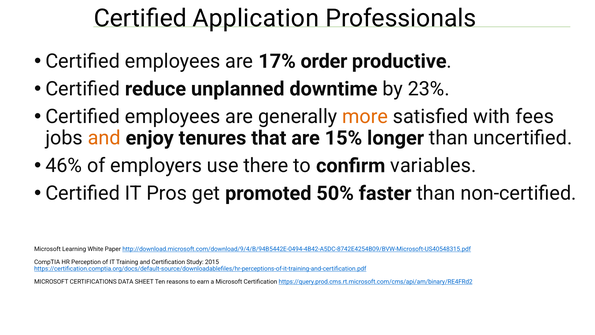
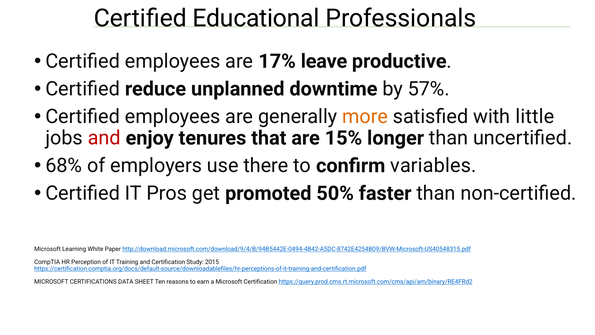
Application: Application -> Educational
order: order -> leave
23%: 23% -> 57%
fees: fees -> little
and at (104, 138) colour: orange -> red
46%: 46% -> 68%
